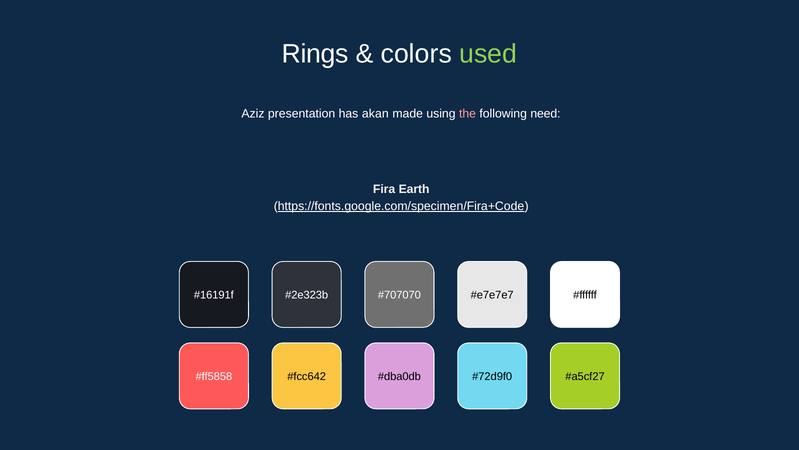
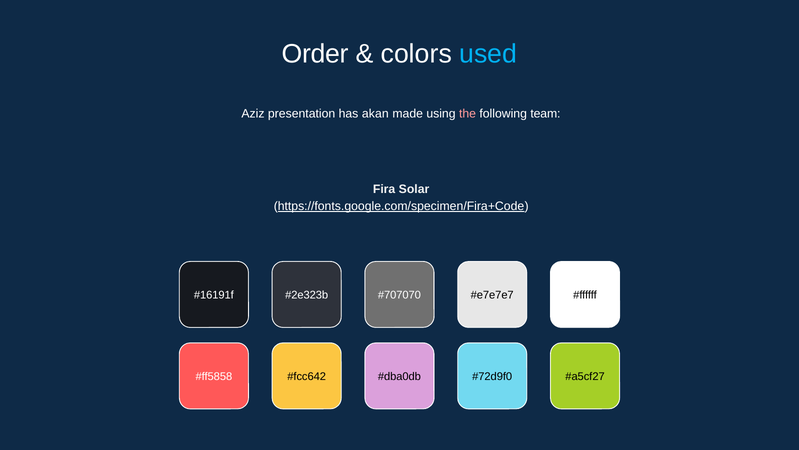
Rings: Rings -> Order
used colour: light green -> light blue
need: need -> team
Earth: Earth -> Solar
